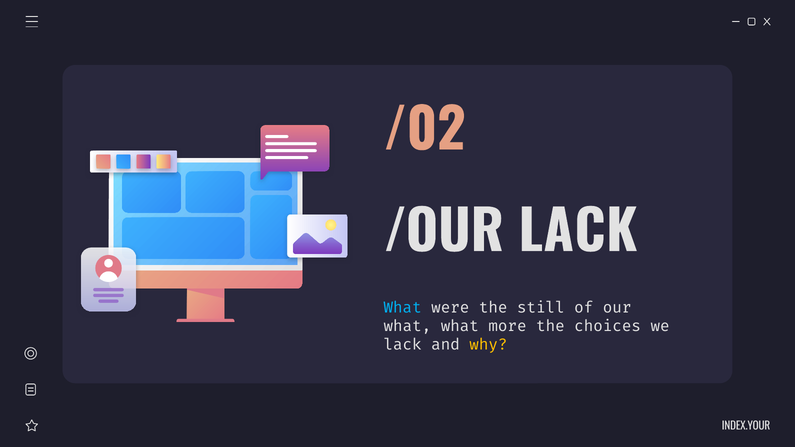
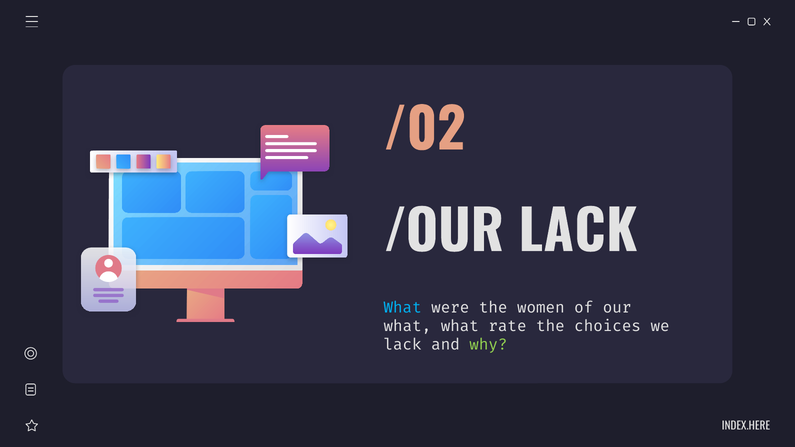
still: still -> women
more: more -> rate
why colour: yellow -> light green
INDEX.YOUR: INDEX.YOUR -> INDEX.HERE
